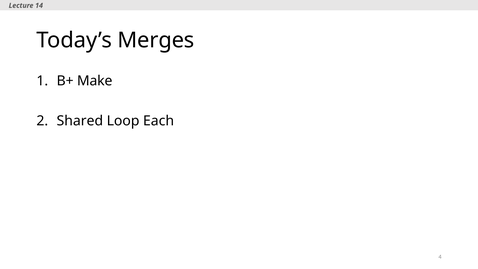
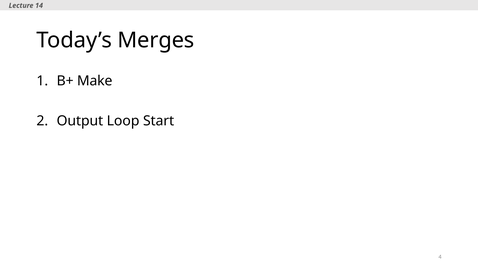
Shared: Shared -> Output
Each: Each -> Start
